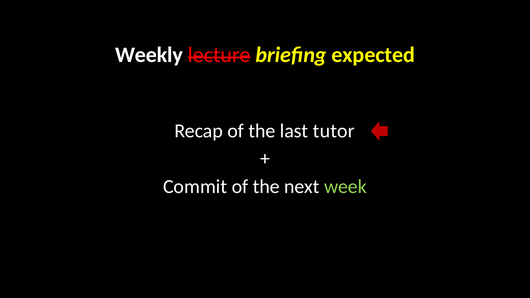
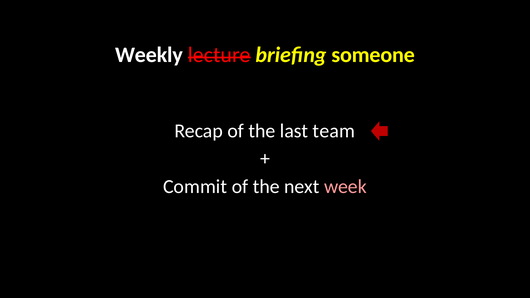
expected: expected -> someone
tutor: tutor -> team
week colour: light green -> pink
